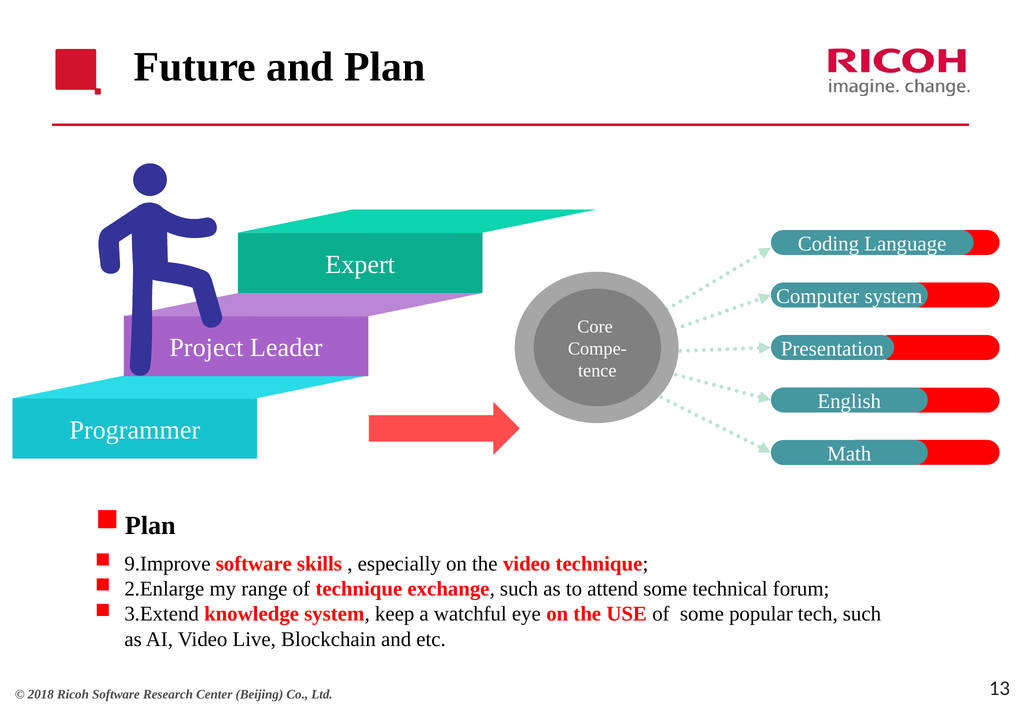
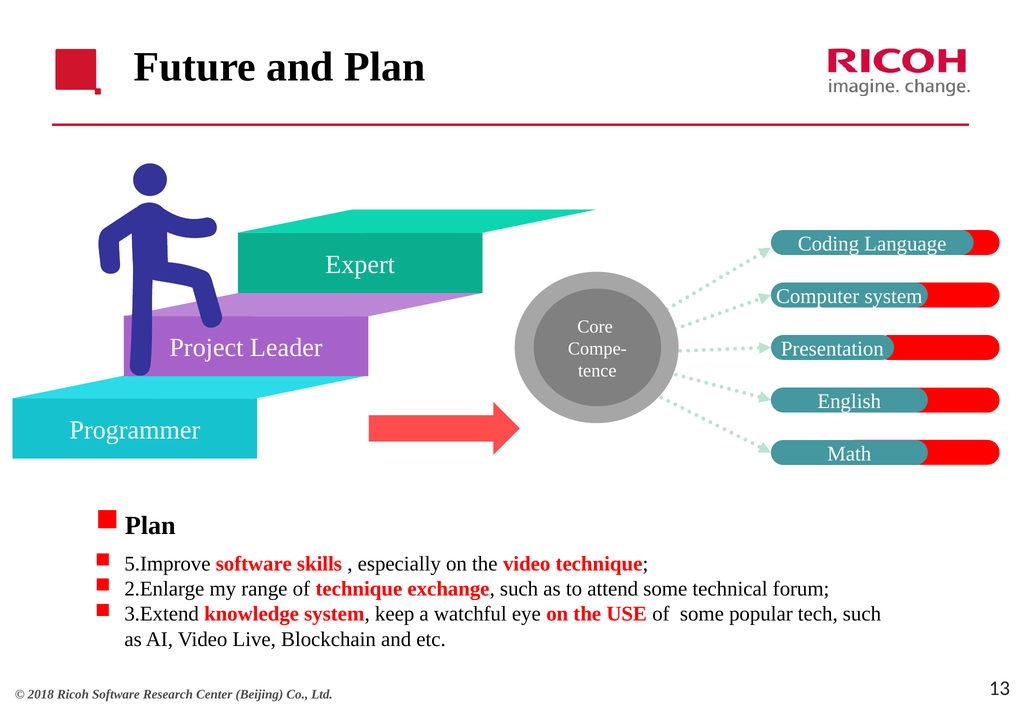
9.Improve: 9.Improve -> 5.Improve
